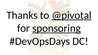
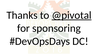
sponsoring underline: present -> none
